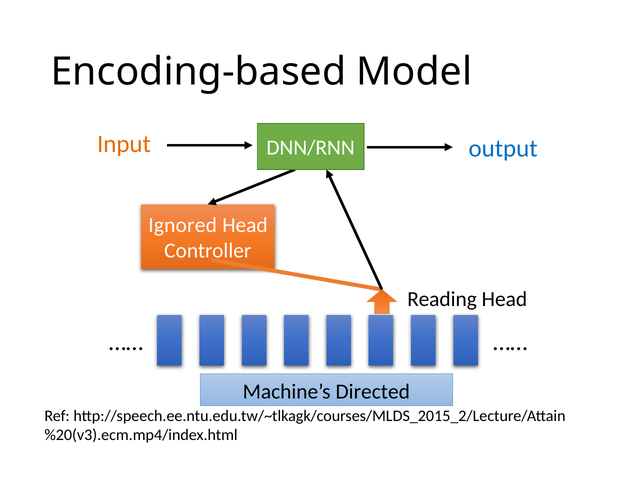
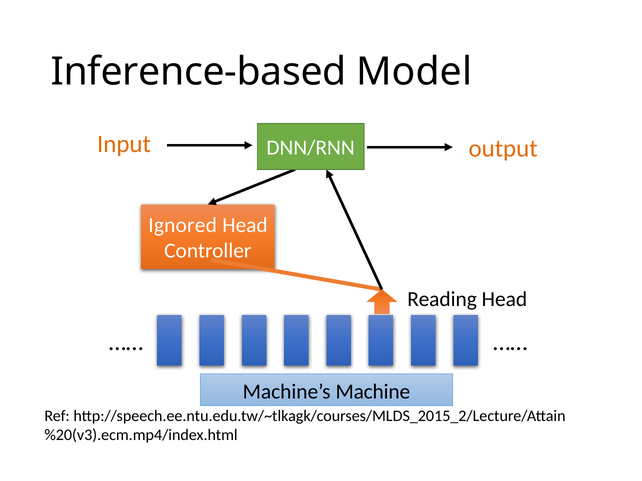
Encoding-based: Encoding-based -> Inference-based
output colour: blue -> orange
Directed: Directed -> Machine
